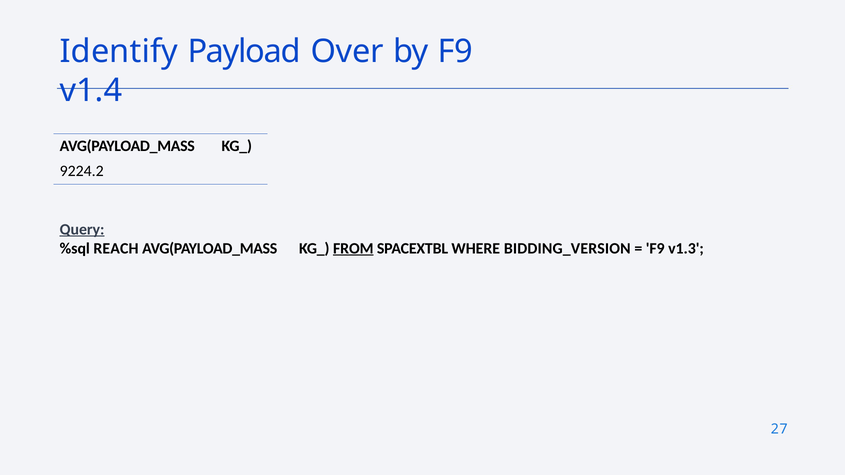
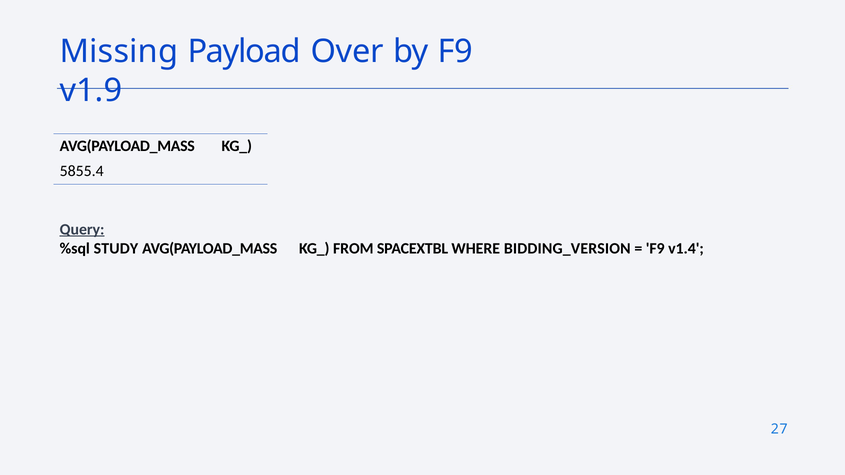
Identify: Identify -> Missing
v1.4: v1.4 -> v1.9
9224.2: 9224.2 -> 5855.4
REACH: REACH -> STUDY
FROM underline: present -> none
v1.3: v1.3 -> v1.4
